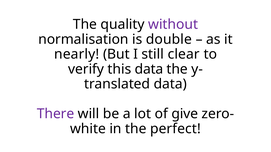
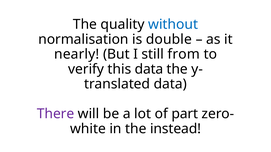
without colour: purple -> blue
clear: clear -> from
give: give -> part
perfect: perfect -> instead
